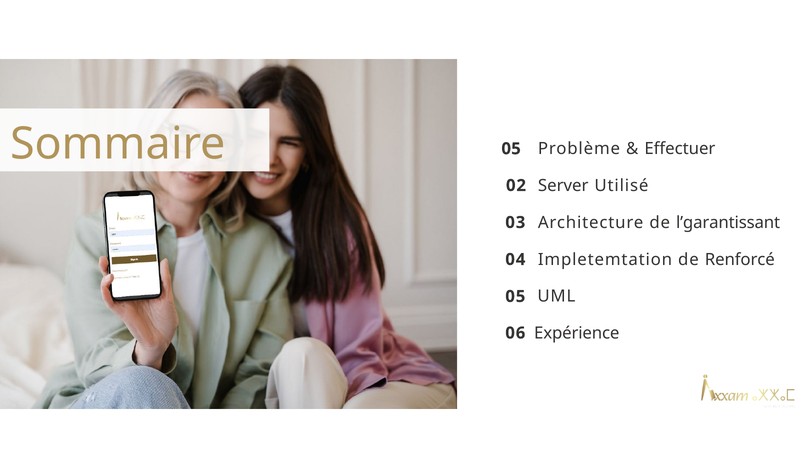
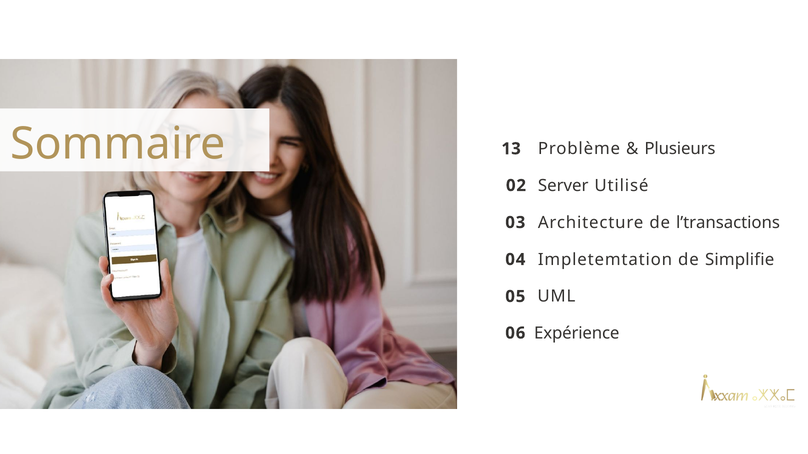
Sommaire 05: 05 -> 13
Effectuer: Effectuer -> Plusieurs
l’garantissant: l’garantissant -> l’transactions
Renforcé: Renforcé -> Simplifie
